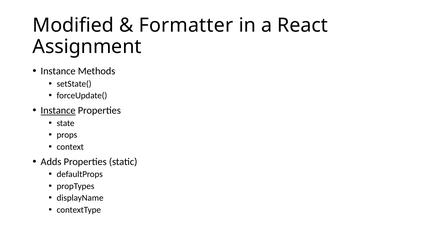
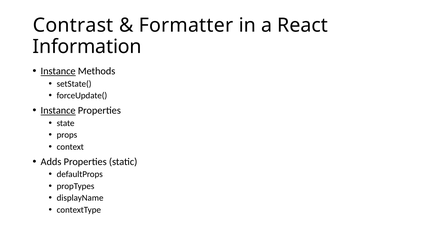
Modified: Modified -> Contrast
Assignment: Assignment -> Information
Instance at (58, 71) underline: none -> present
